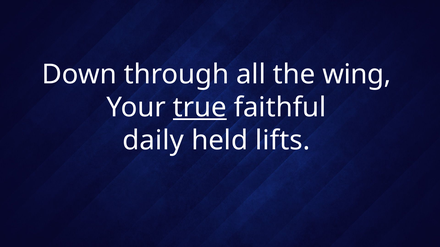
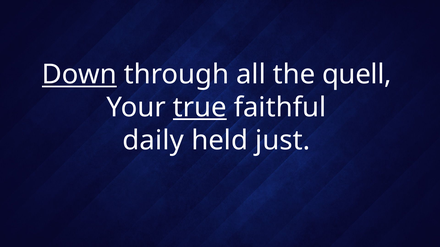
Down underline: none -> present
wing: wing -> quell
lifts: lifts -> just
